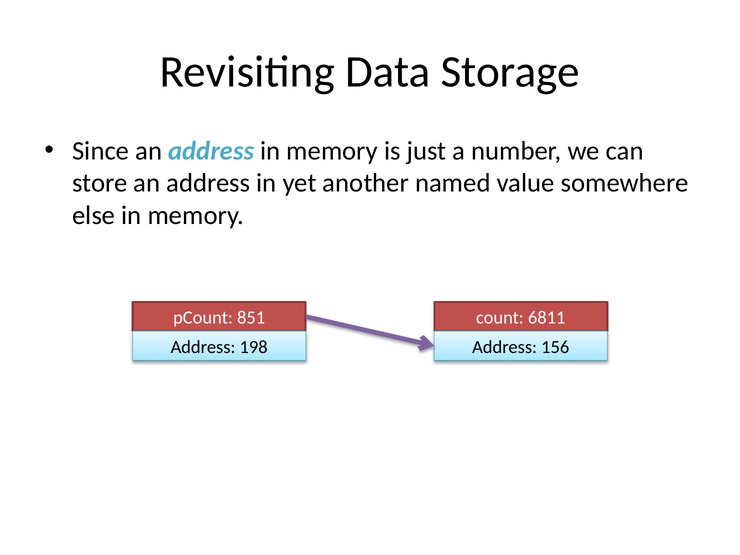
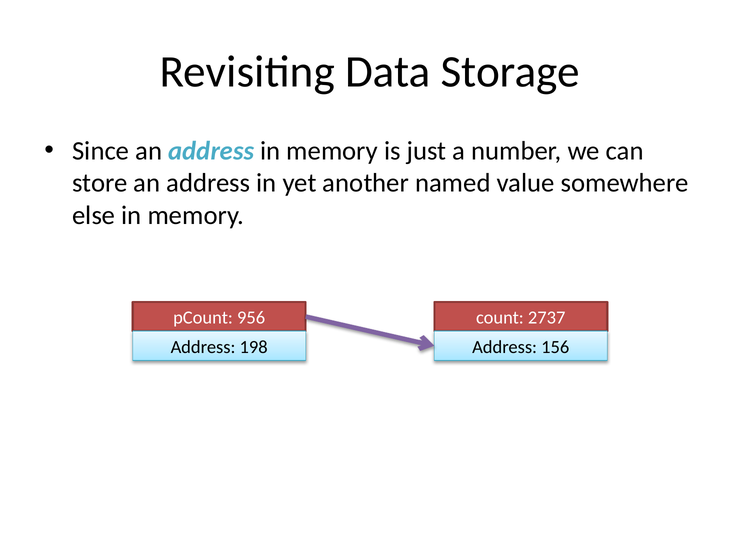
6811: 6811 -> 2737
851: 851 -> 956
